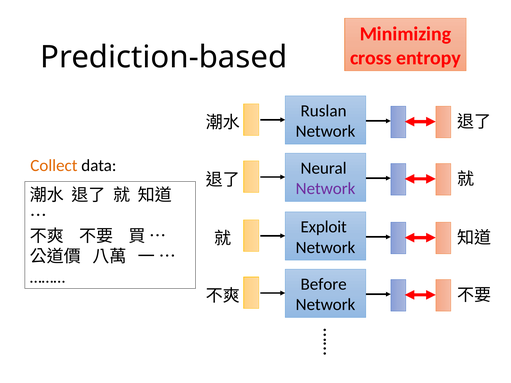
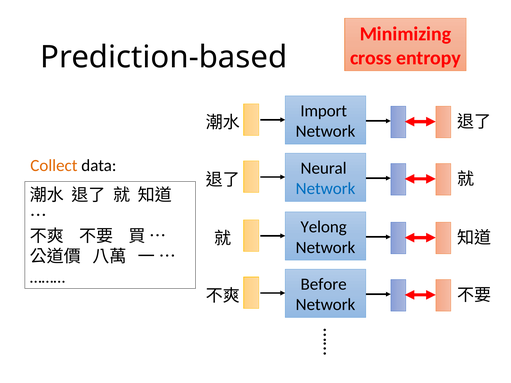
Ruslan: Ruslan -> Import
Network at (326, 189) colour: purple -> blue
Exploit: Exploit -> Yelong
